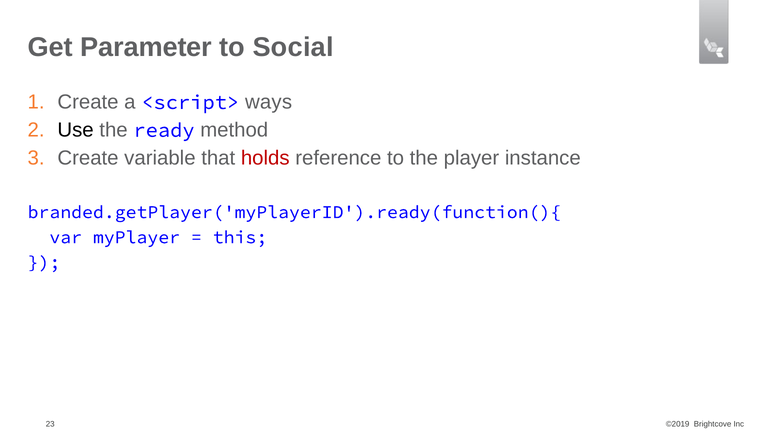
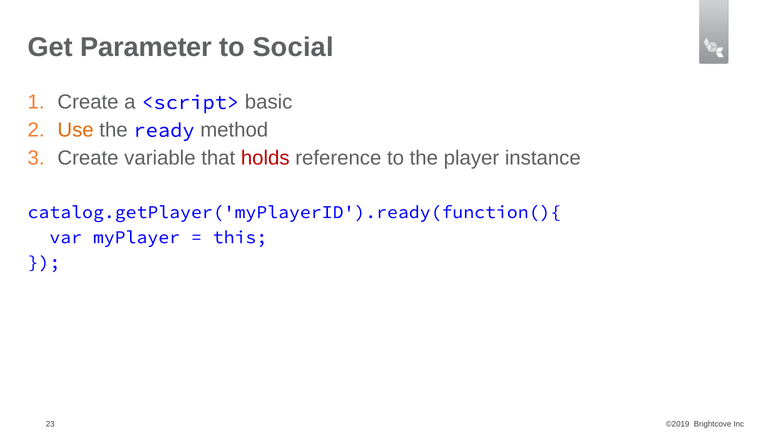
ways: ways -> basic
Use colour: black -> orange
branded.getPlayer('myPlayerID').ready(function(){: branded.getPlayer('myPlayerID').ready(function(){ -> catalog.getPlayer('myPlayerID').ready(function(){
